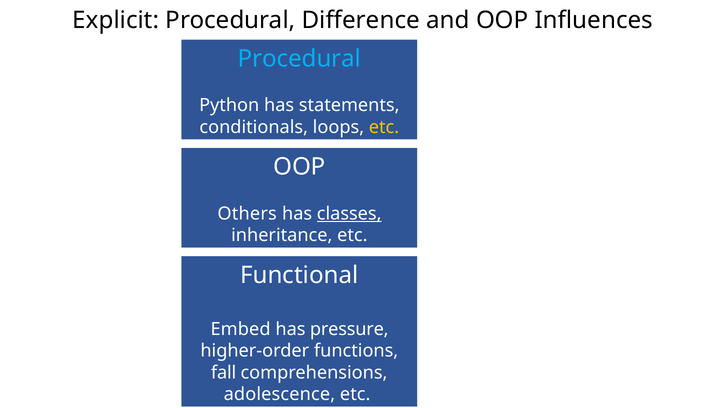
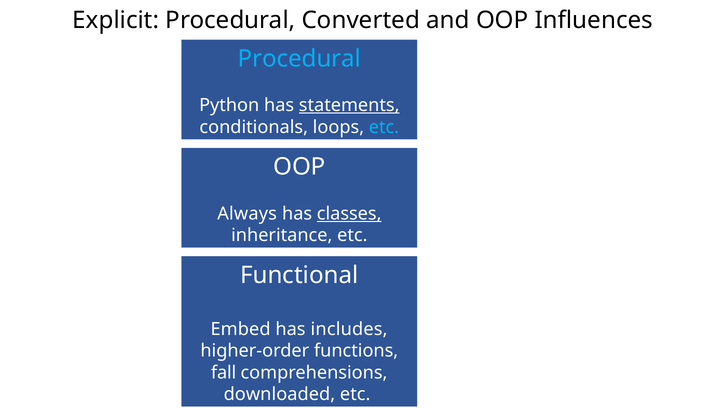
Difference: Difference -> Converted
statements underline: none -> present
etc at (384, 127) colour: yellow -> light blue
Others: Others -> Always
pressure: pressure -> includes
adolescence: adolescence -> downloaded
